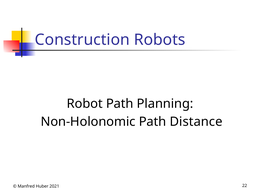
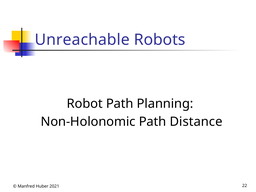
Construction: Construction -> Unreachable
